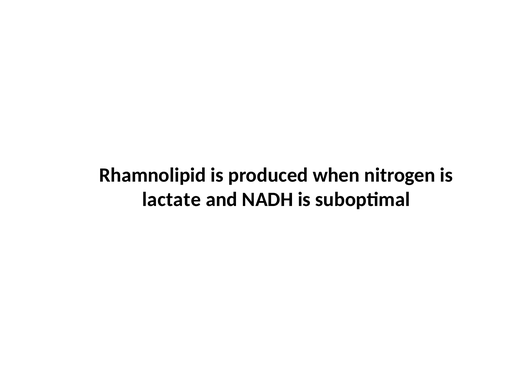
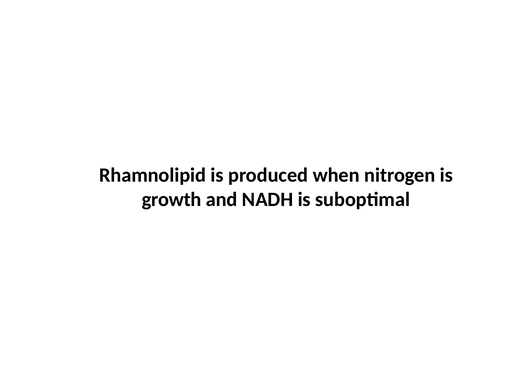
lactate: lactate -> growth
